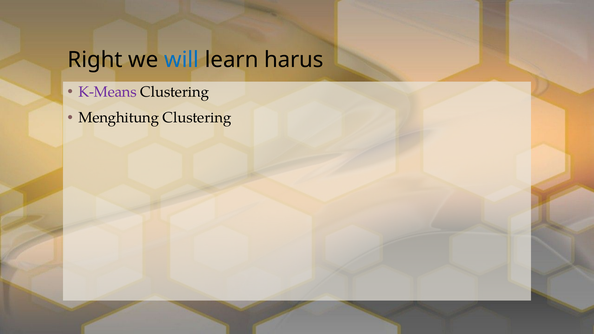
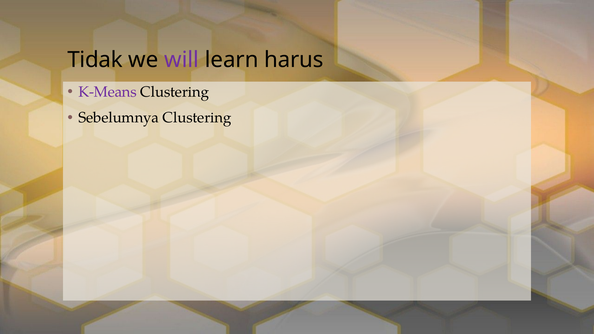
Right: Right -> Tidak
will colour: blue -> purple
Menghitung: Menghitung -> Sebelumnya
